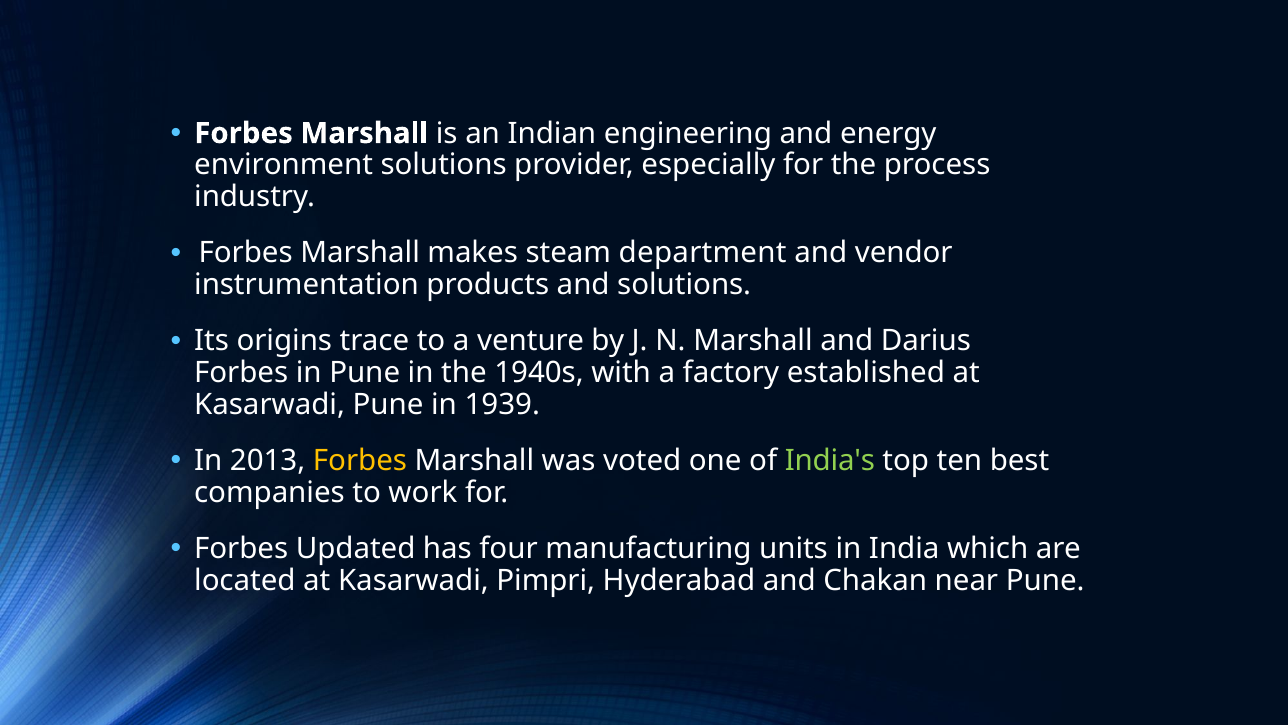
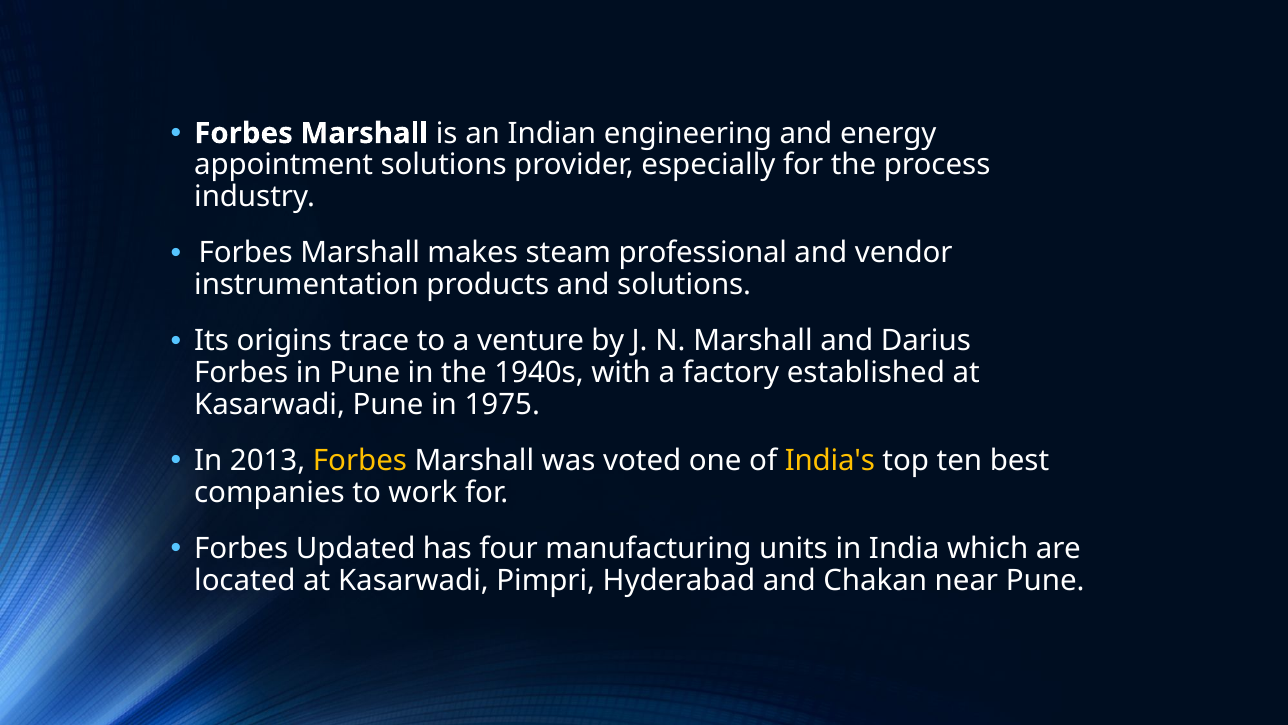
environment: environment -> appointment
department: department -> professional
1939: 1939 -> 1975
India's colour: light green -> yellow
